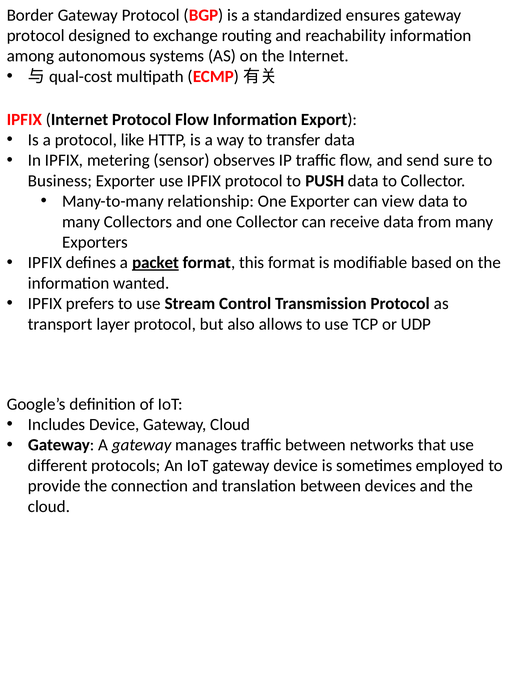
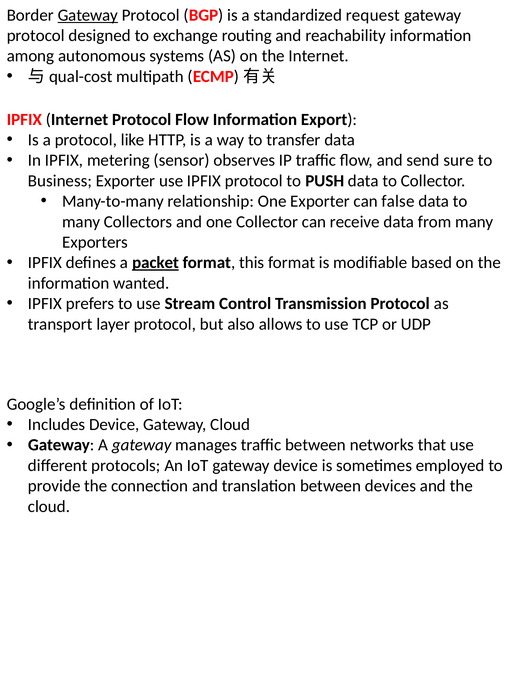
Gateway at (88, 15) underline: none -> present
ensures: ensures -> request
view: view -> false
